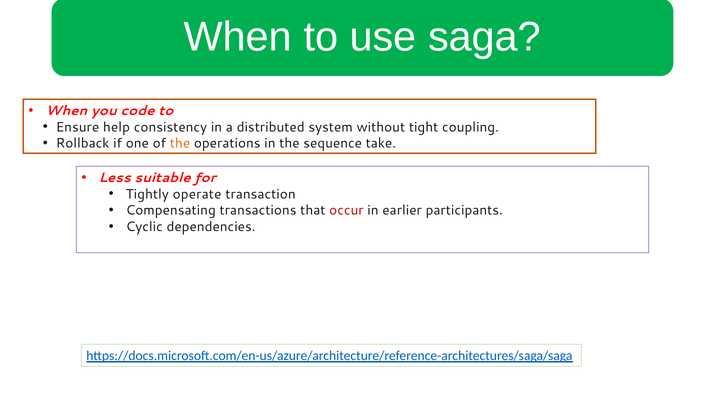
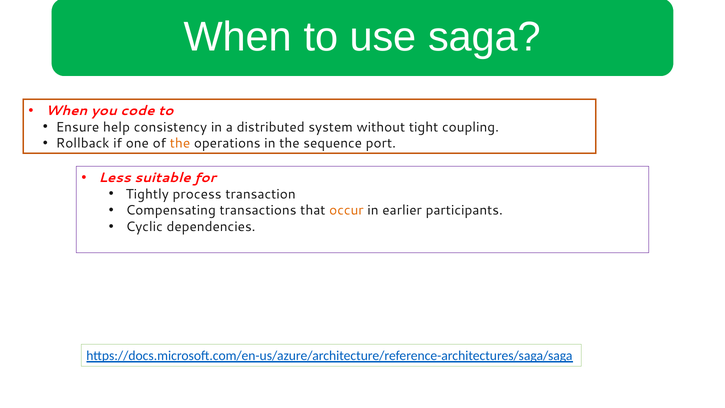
take: take -> port
operate: operate -> process
occur colour: red -> orange
